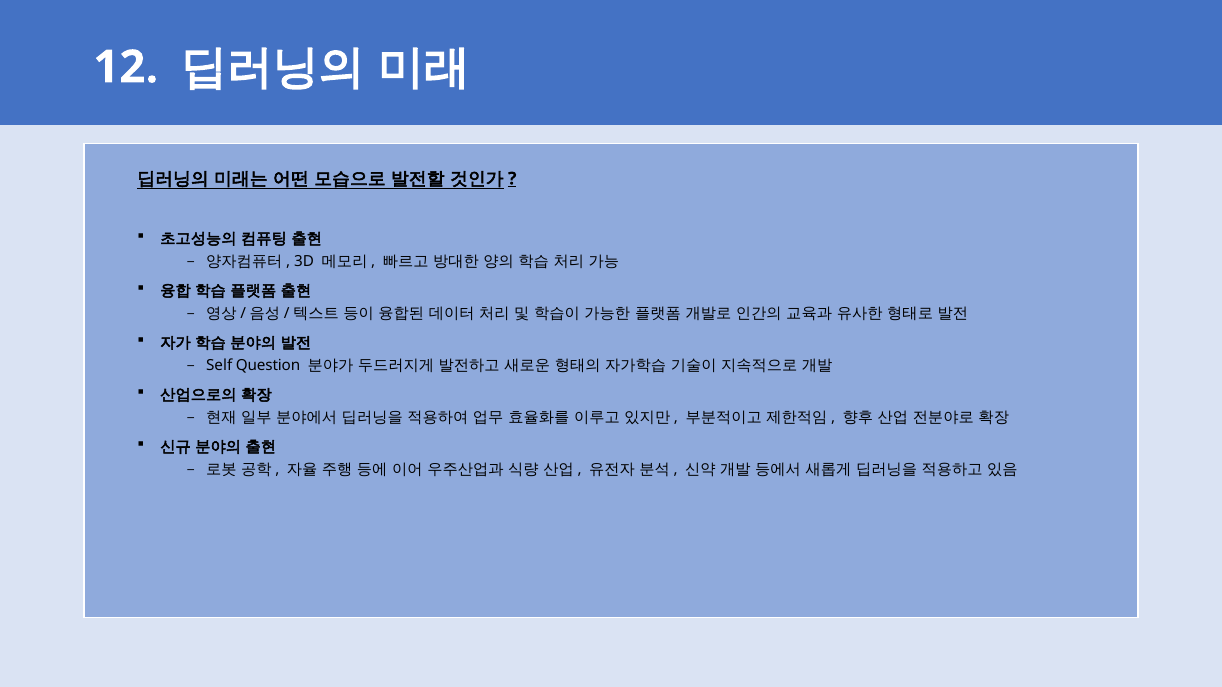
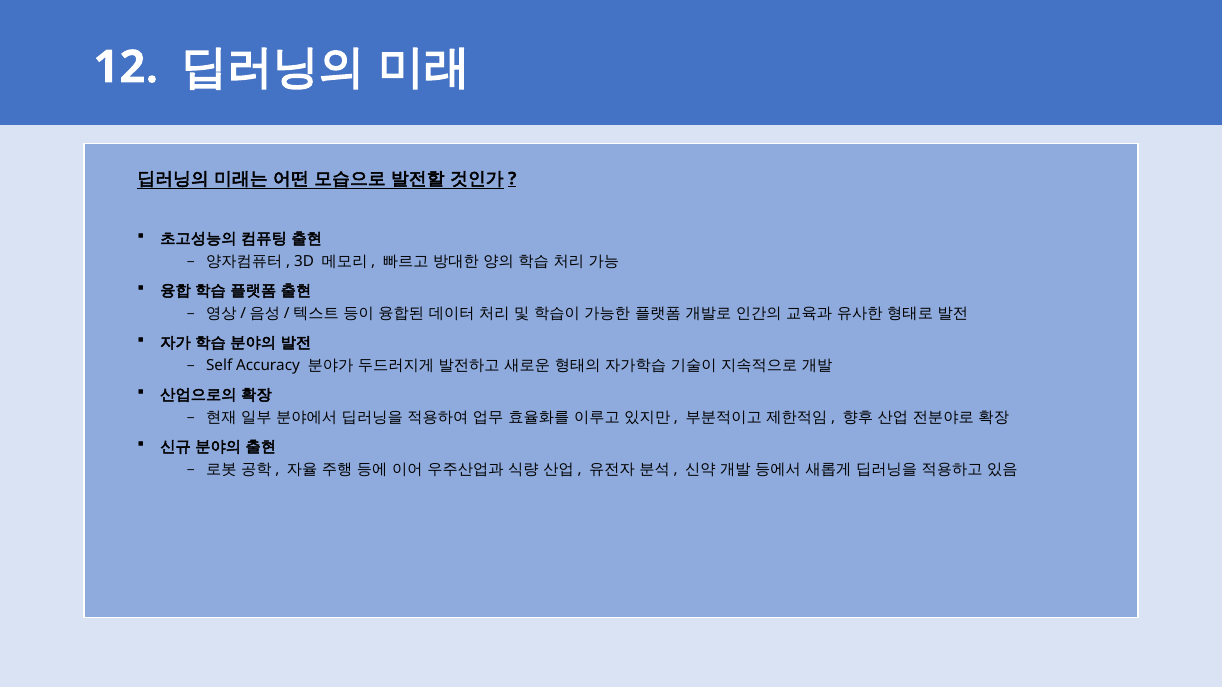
Question: Question -> Accuracy
